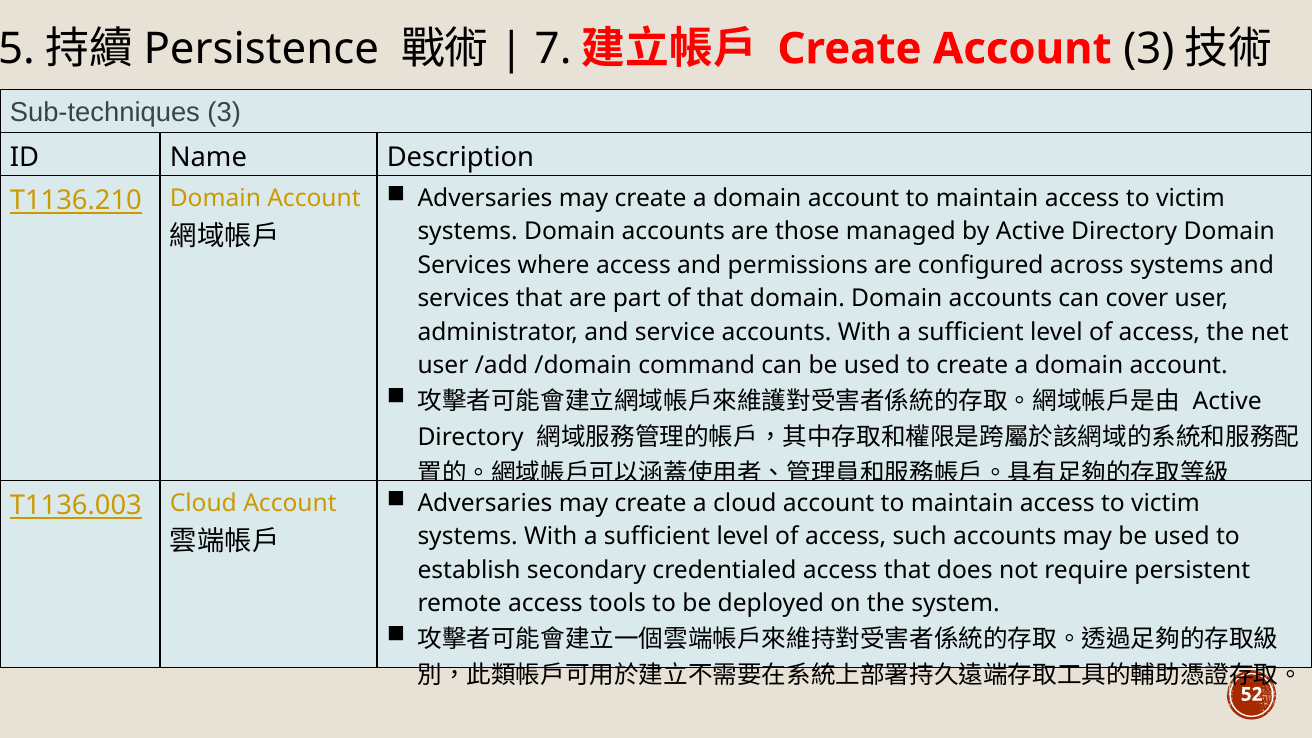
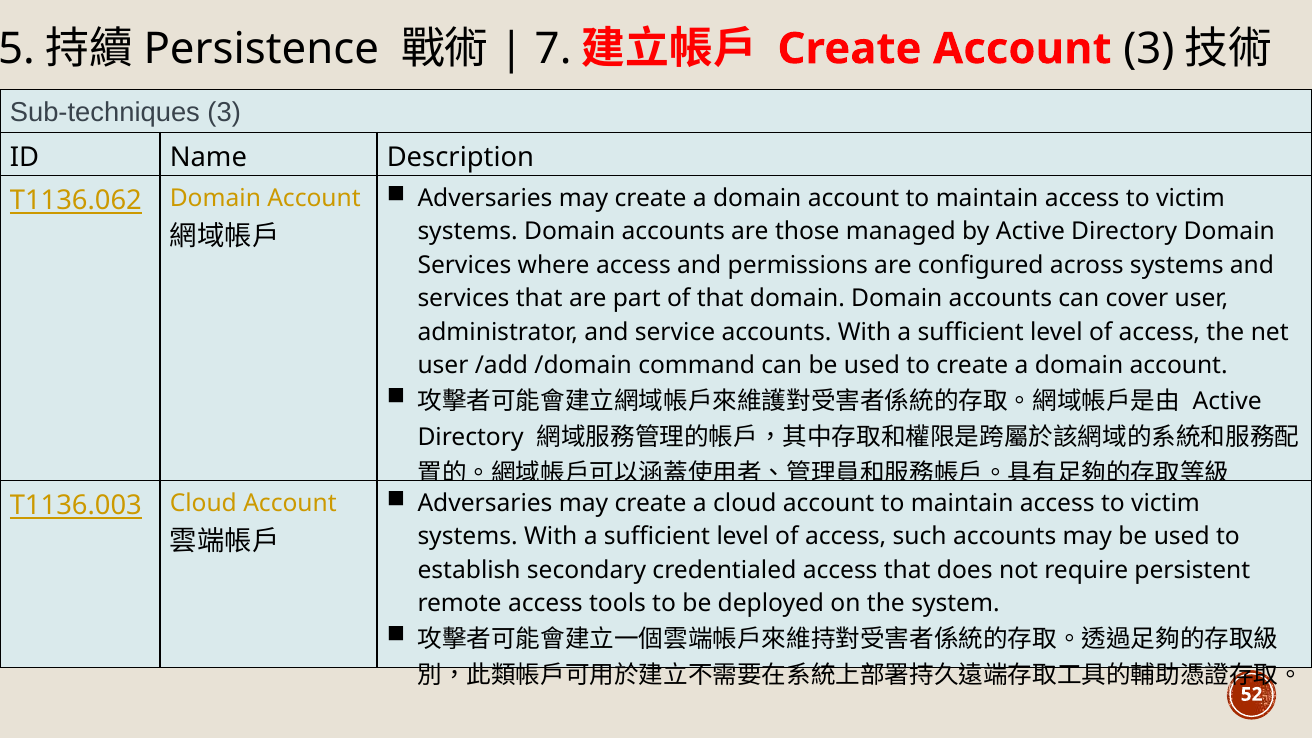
T1136.210: T1136.210 -> T1136.062
